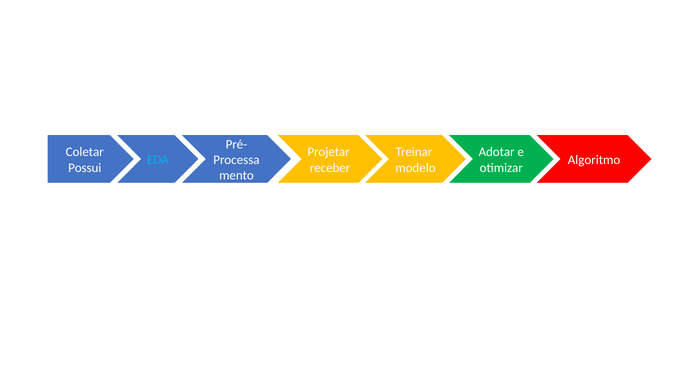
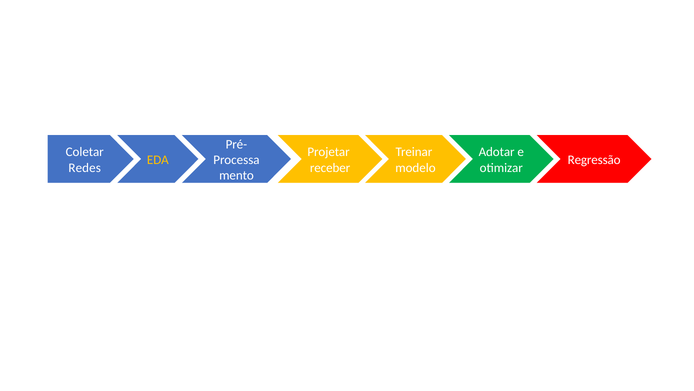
EDA colour: light blue -> yellow
Algoritmo: Algoritmo -> Regressão
Possui: Possui -> Redes
